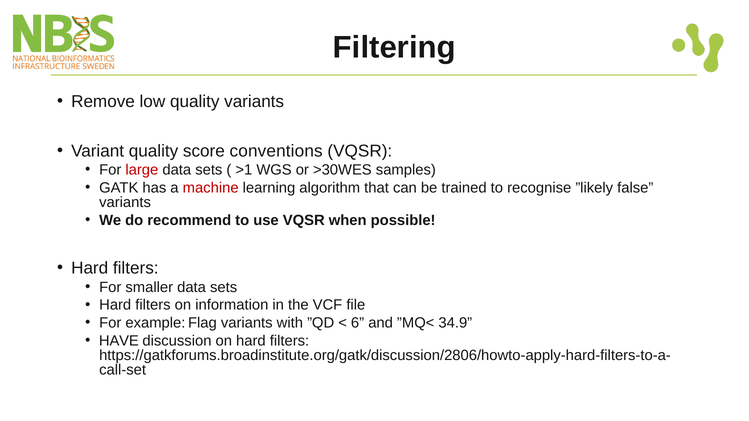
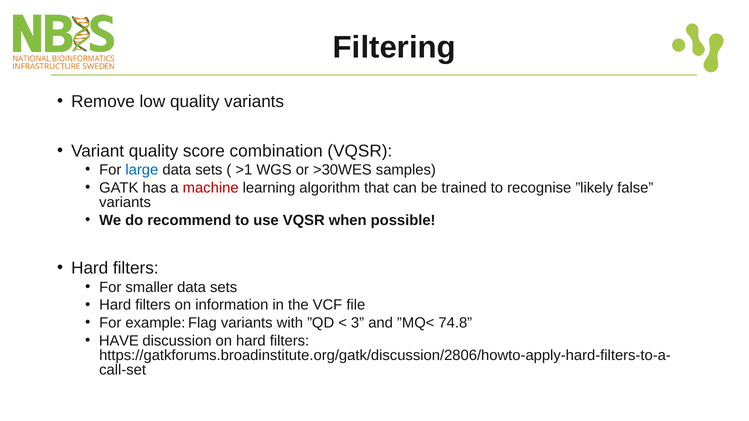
conventions: conventions -> combination
large colour: red -> blue
6: 6 -> 3
34.9: 34.9 -> 74.8
